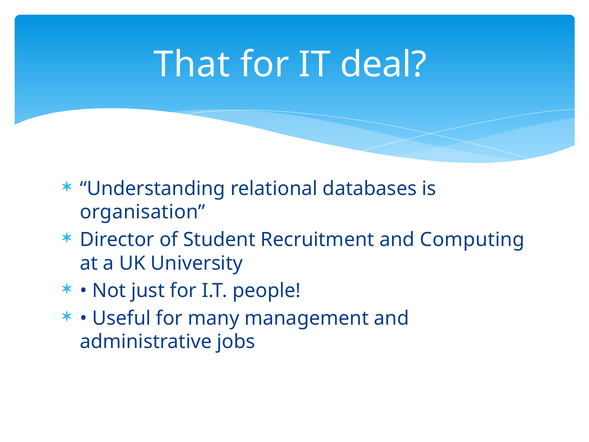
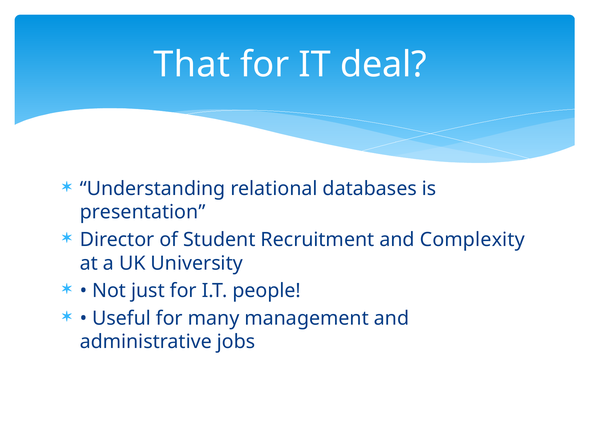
organisation: organisation -> presentation
Computing: Computing -> Complexity
